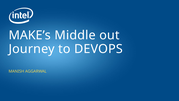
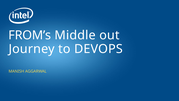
MAKE’s: MAKE’s -> FROM’s
